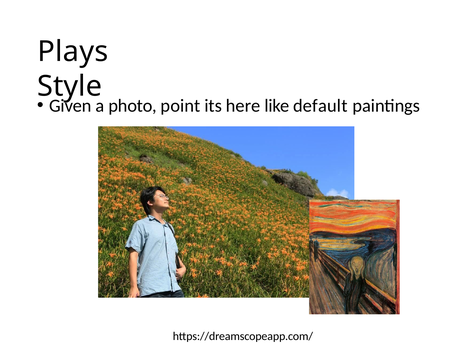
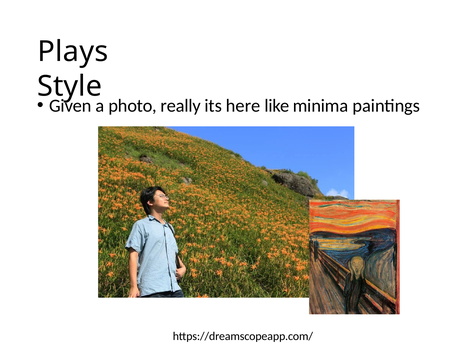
point: point -> really
default: default -> minima
